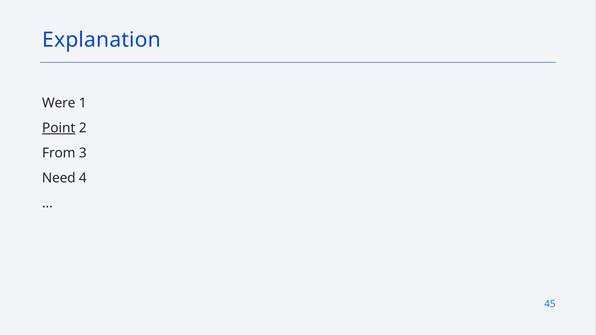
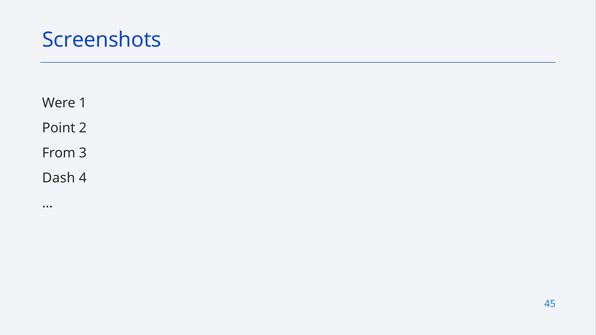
Explanation: Explanation -> Screenshots
Point underline: present -> none
Need: Need -> Dash
